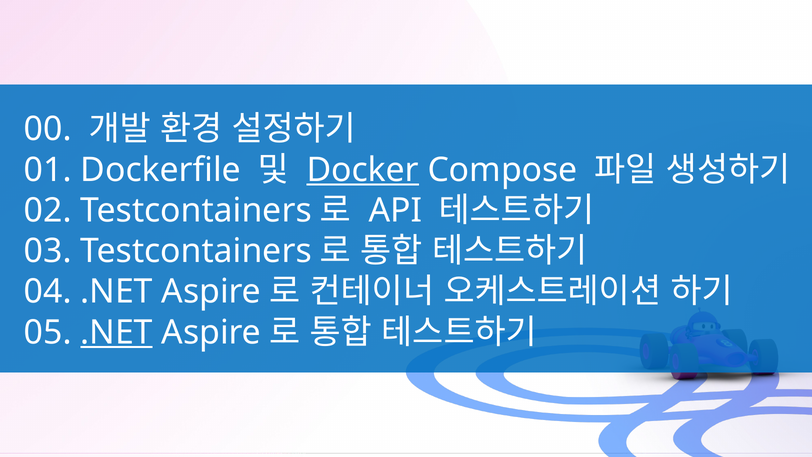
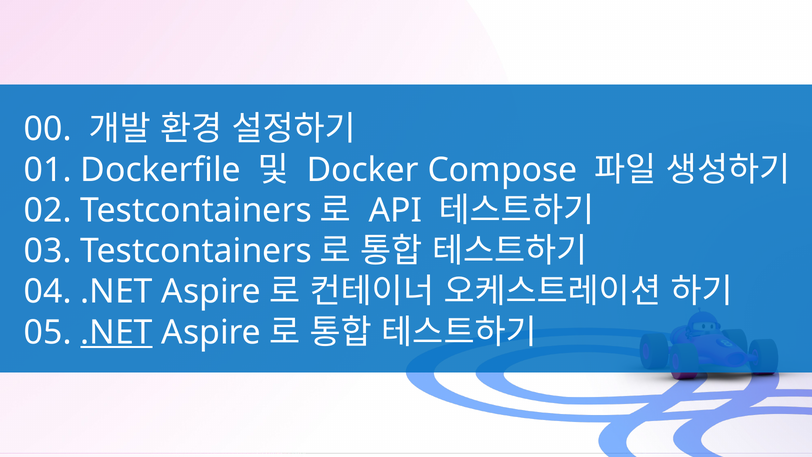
Docker underline: present -> none
